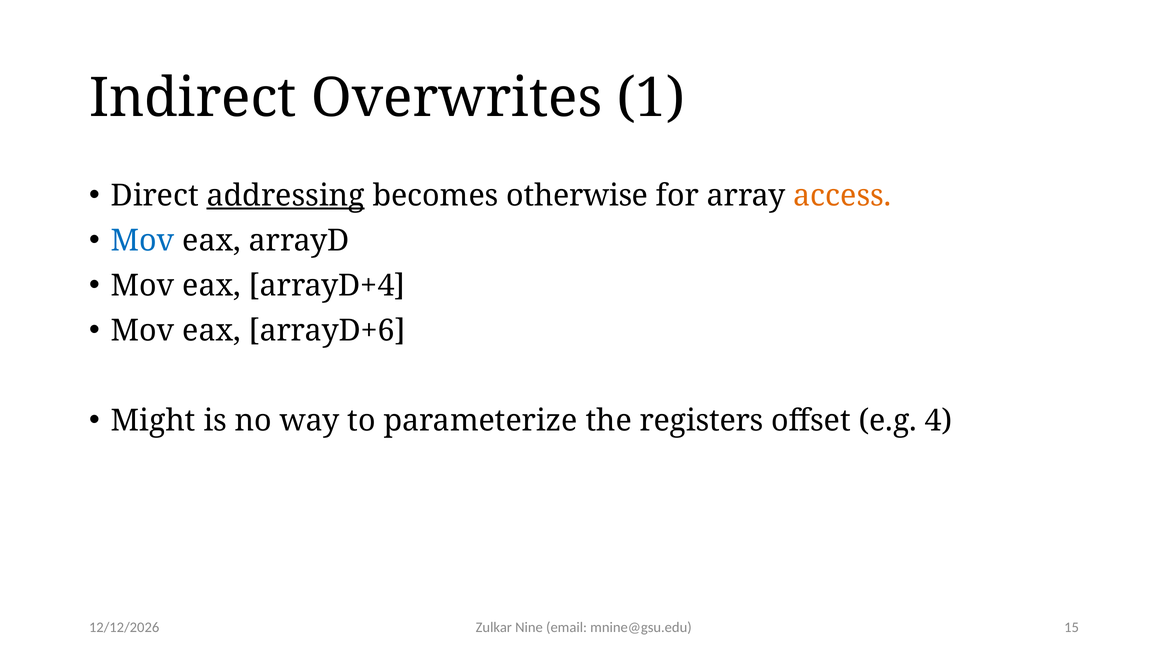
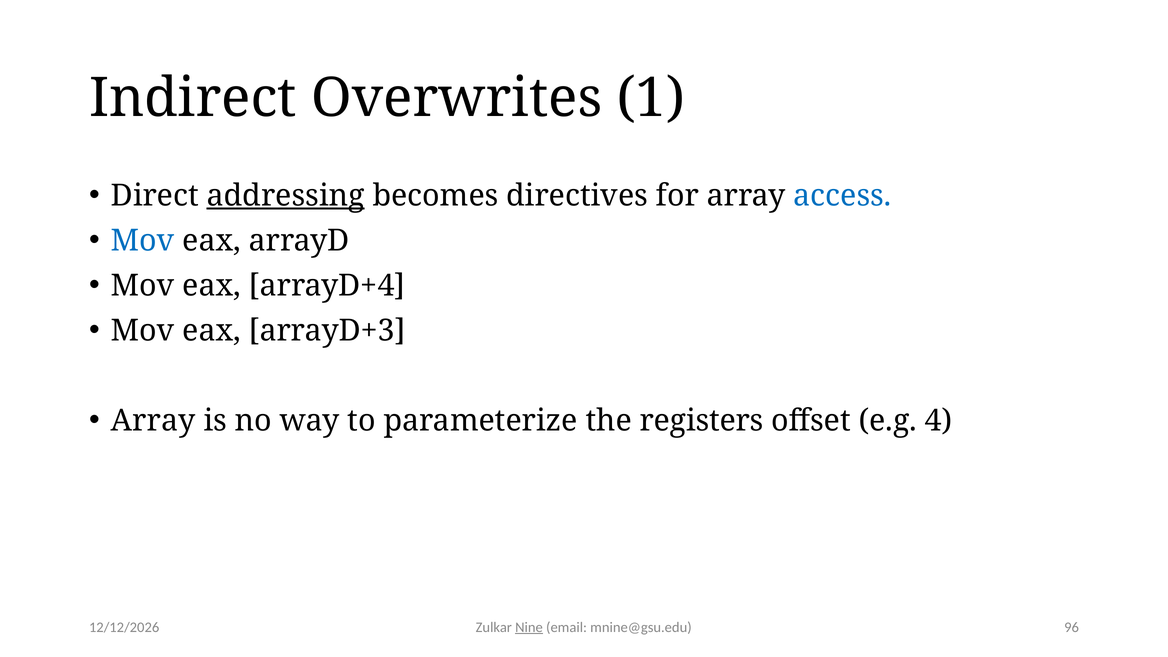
otherwise: otherwise -> directives
access colour: orange -> blue
arrayD+6: arrayD+6 -> arrayD+3
Might at (153, 421): Might -> Array
Nine underline: none -> present
15: 15 -> 96
